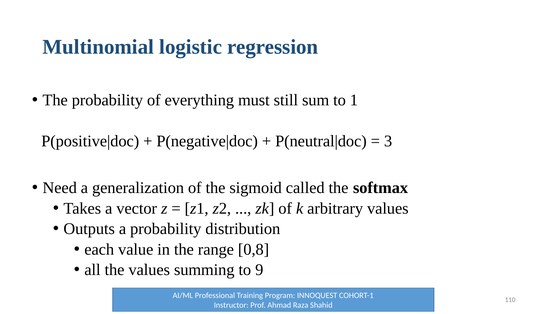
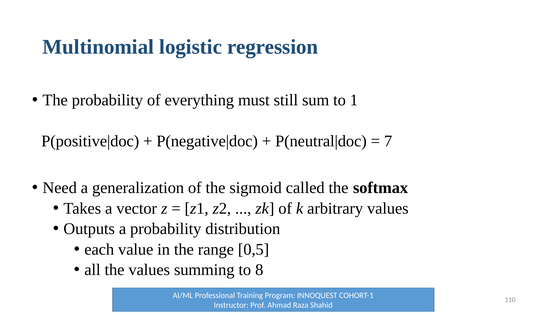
3: 3 -> 7
0,8: 0,8 -> 0,5
9: 9 -> 8
